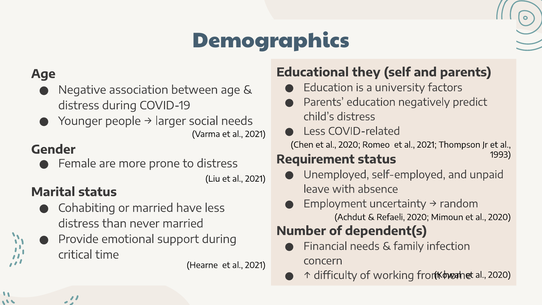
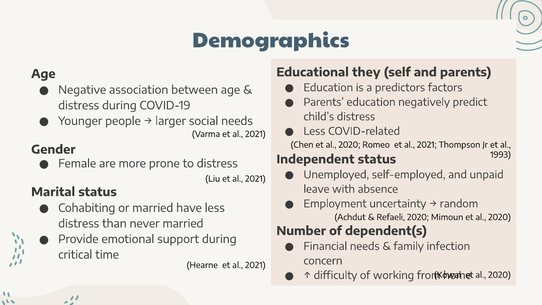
university: university -> predictors
Requirement: Requirement -> Independent
